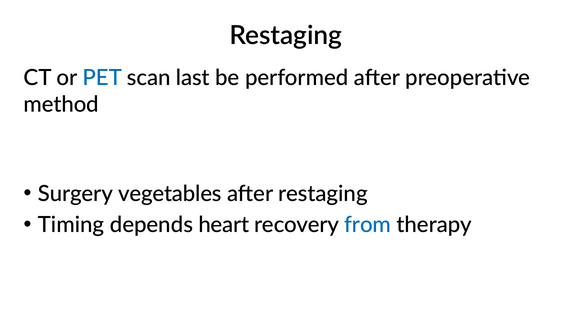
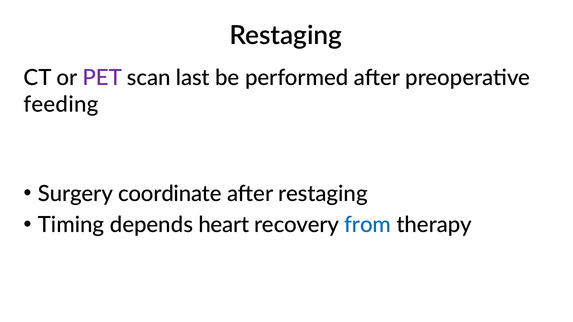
PET colour: blue -> purple
method: method -> feeding
vegetables: vegetables -> coordinate
